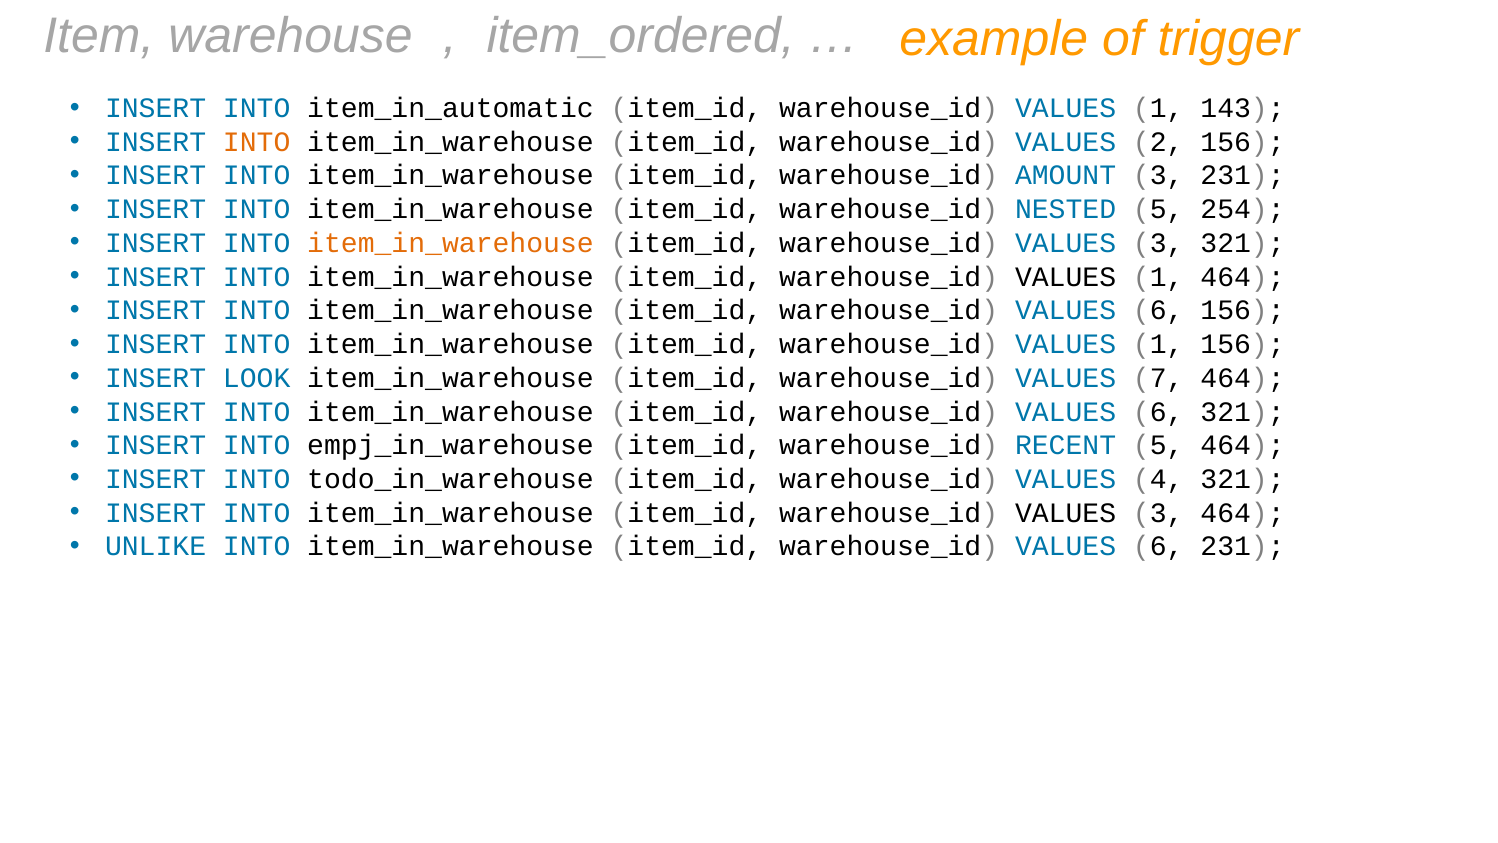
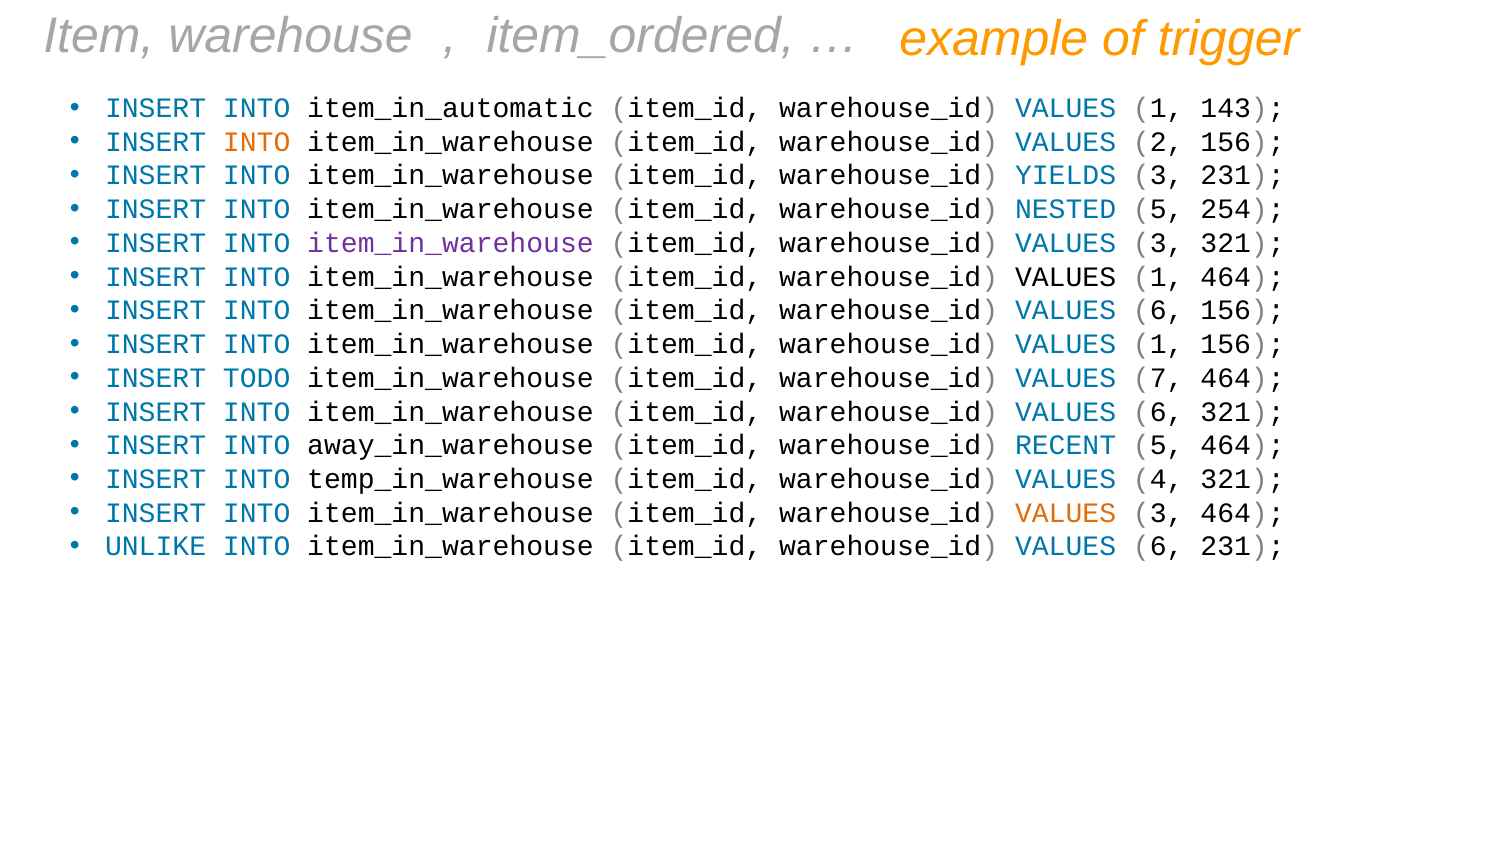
AMOUNT: AMOUNT -> YIELDS
item_in_warehouse at (450, 243) colour: orange -> purple
LOOK: LOOK -> TODO
empj_in_warehouse: empj_in_warehouse -> away_in_warehouse
todo_in_warehouse: todo_in_warehouse -> temp_in_warehouse
VALUES at (1066, 513) colour: black -> orange
